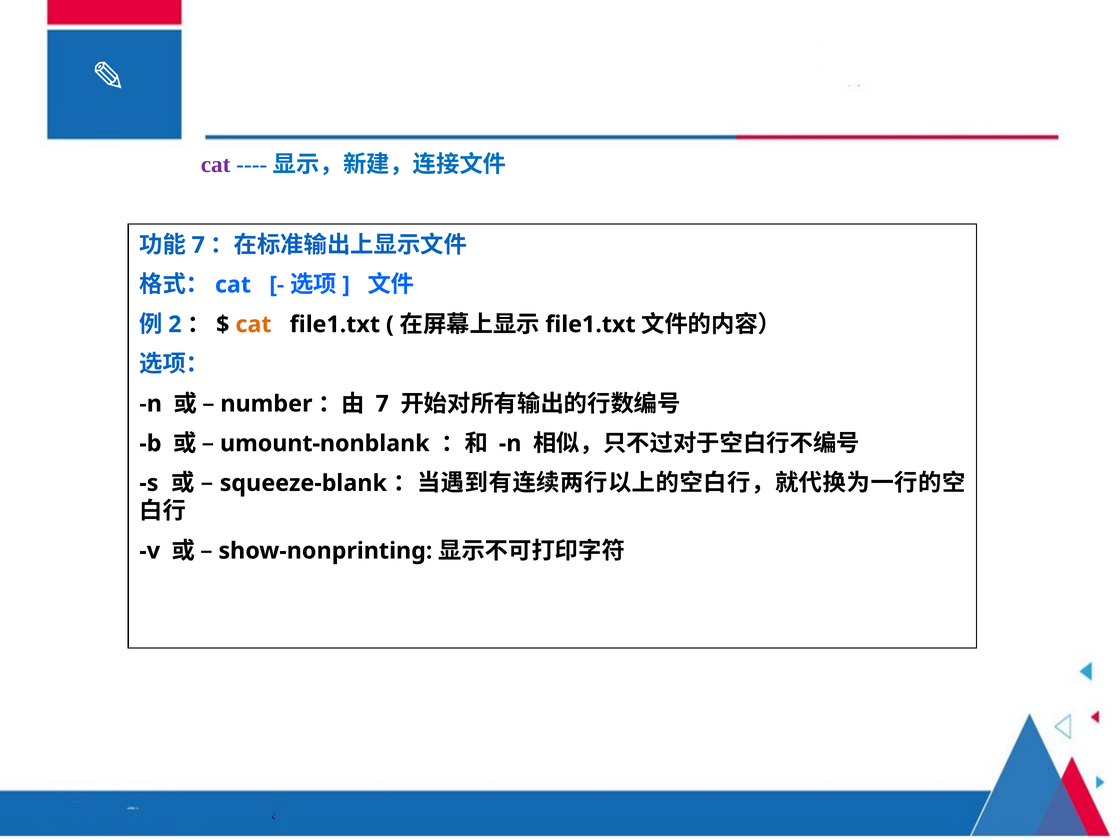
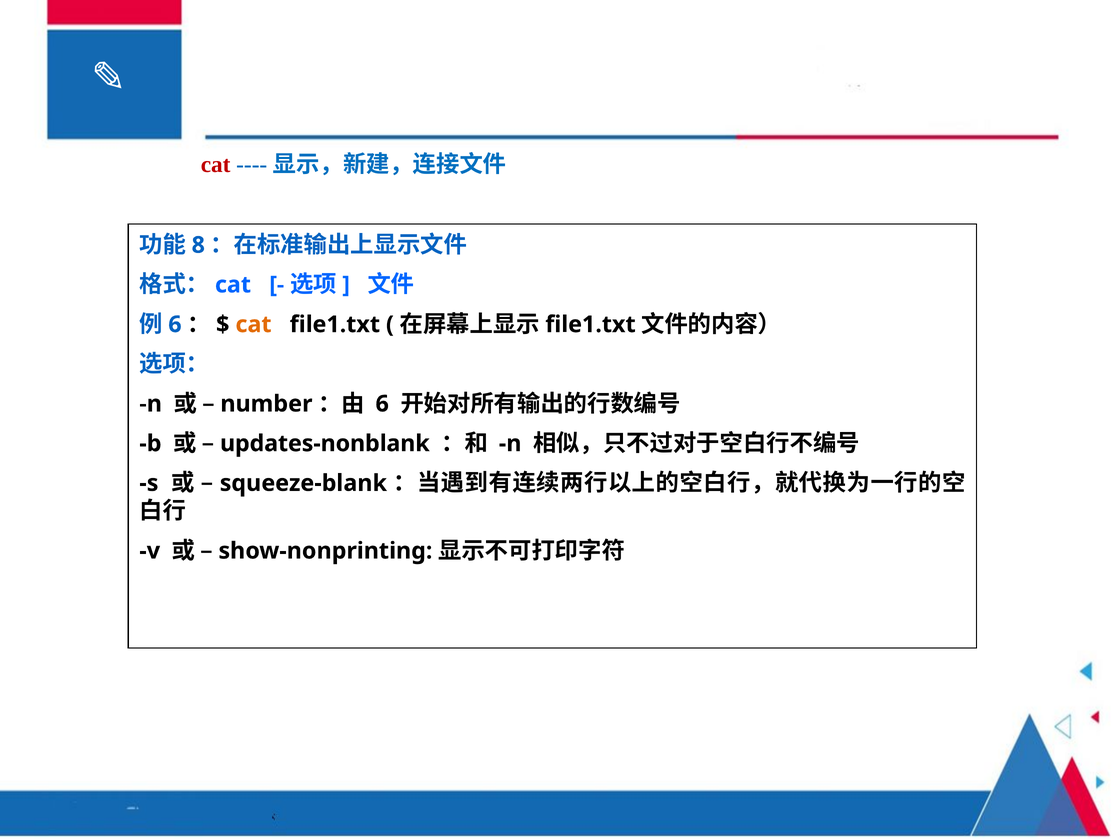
cat at (216, 165) colour: purple -> red
7 at (198, 245): 7 -> 8
2 at (175, 324): 2 -> 6
7 at (382, 404): 7 -> 6
umount-nonblank: umount-nonblank -> updates-nonblank
